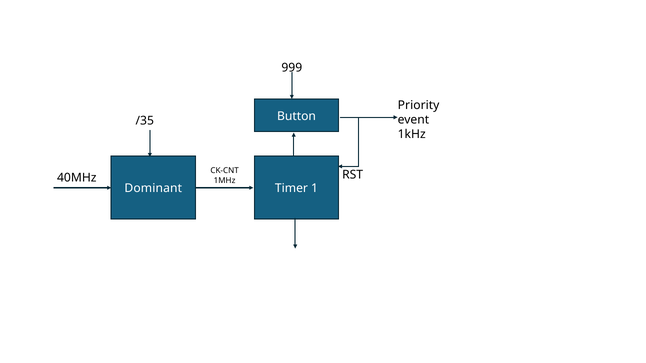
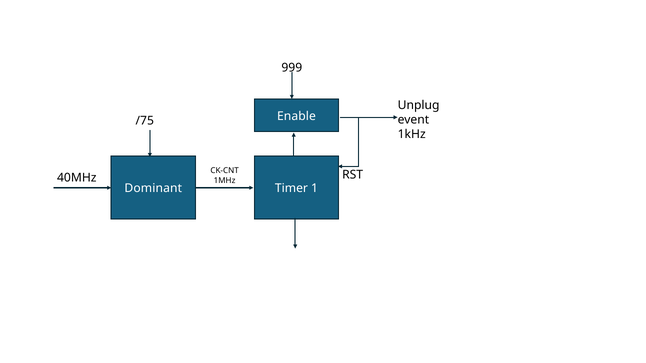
Priority: Priority -> Unplug
Button: Button -> Enable
/35: /35 -> /75
